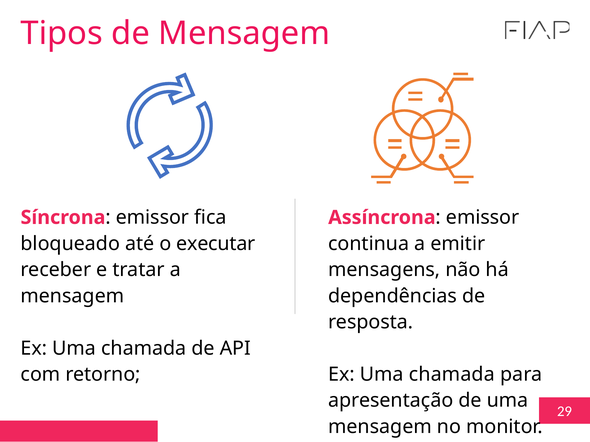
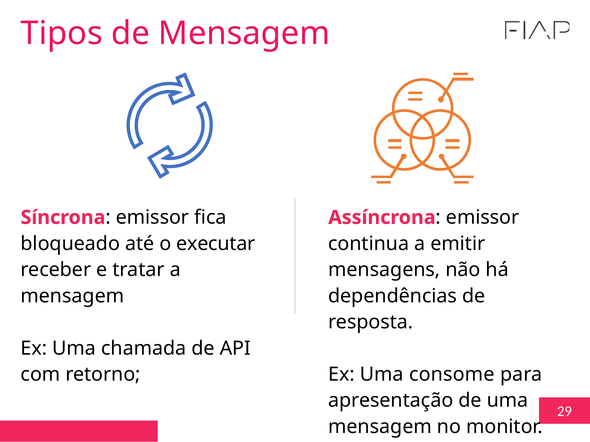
chamada at (452, 375): chamada -> consome
